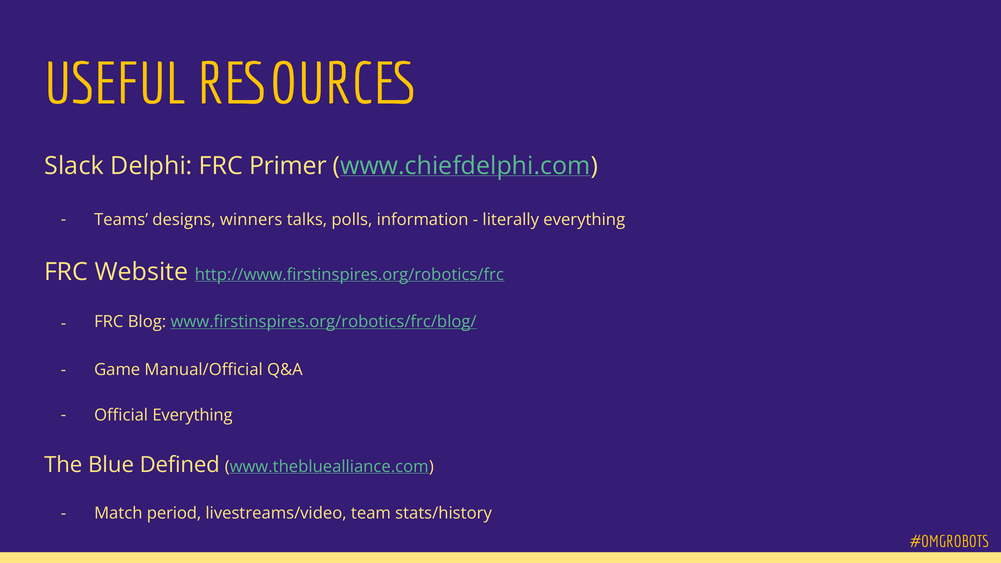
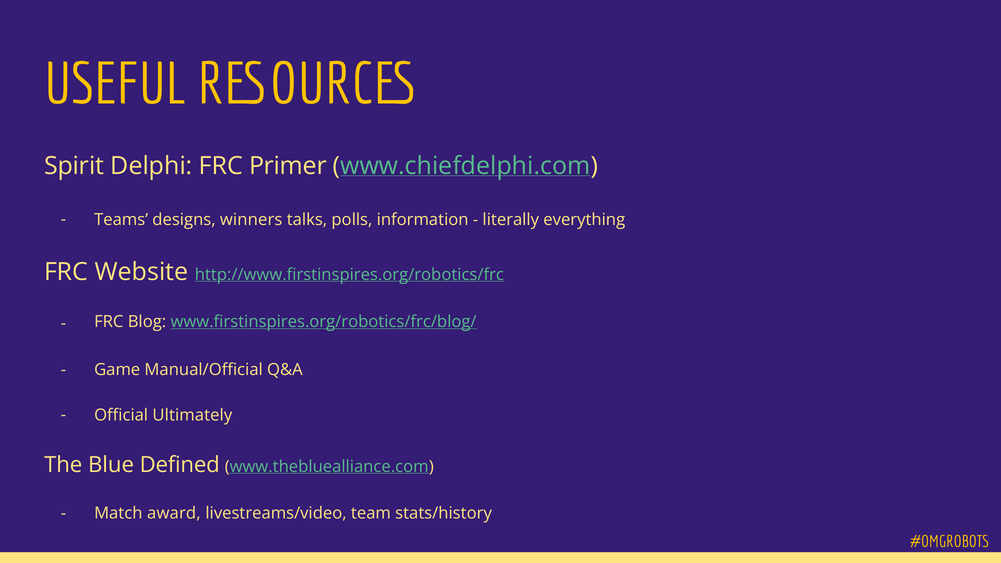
Slack: Slack -> Spirit
Official Everything: Everything -> Ultimately
period: period -> award
